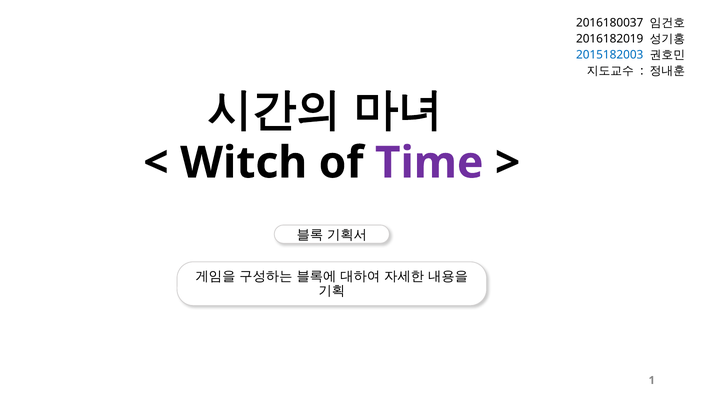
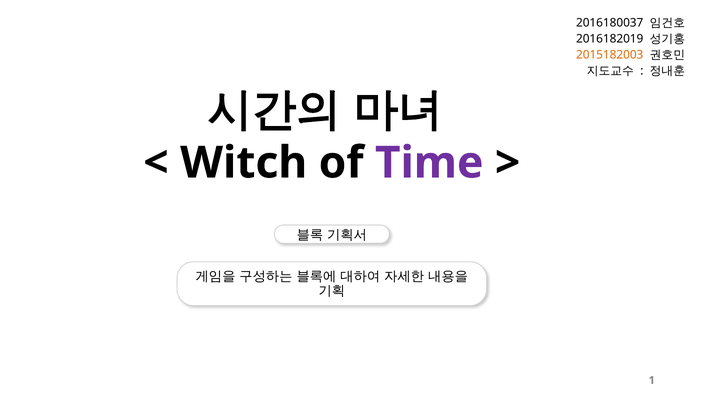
2015182003 colour: blue -> orange
